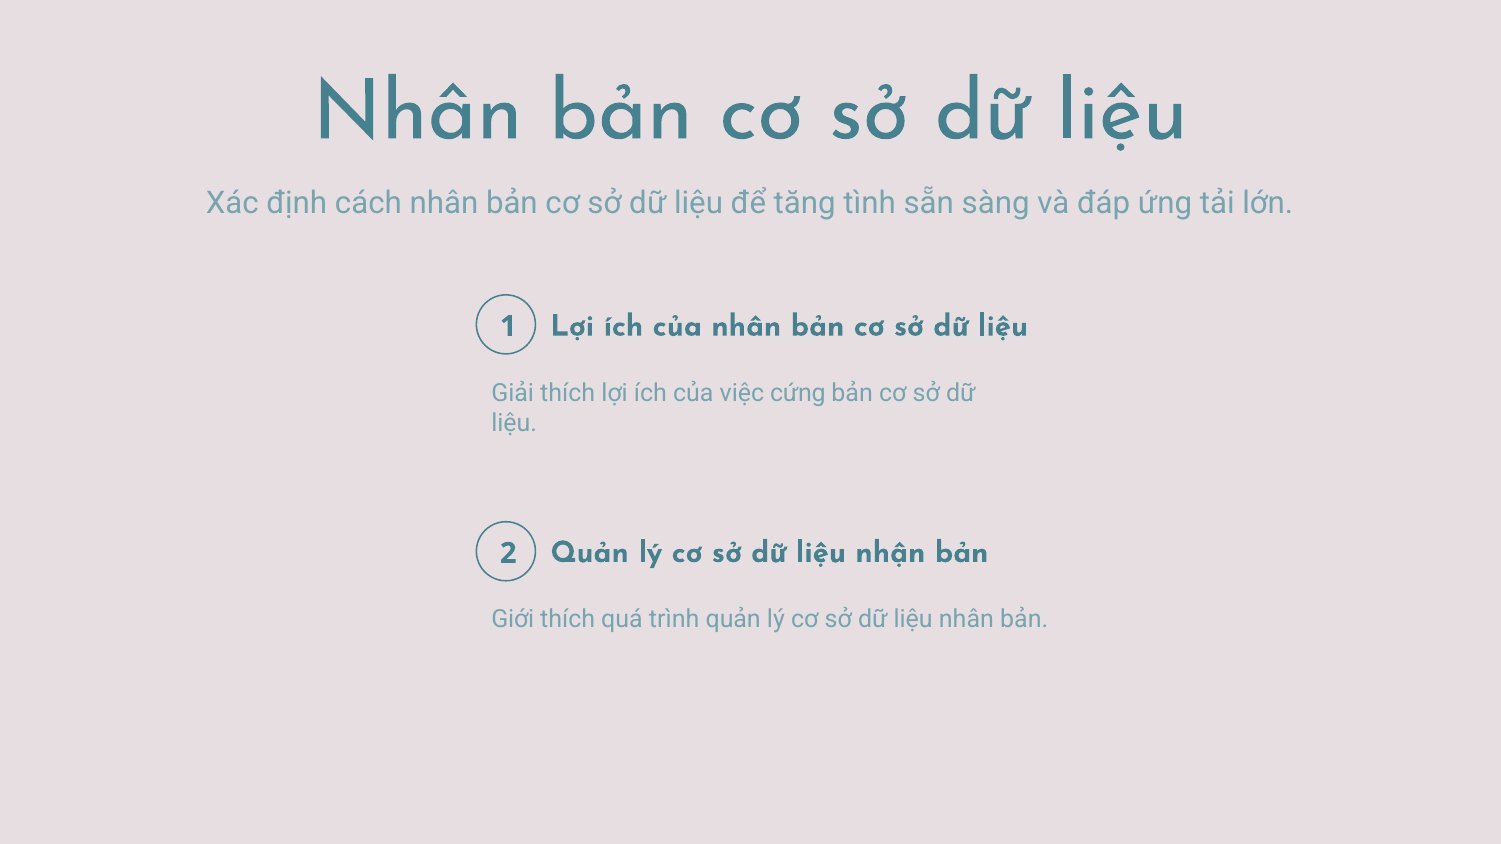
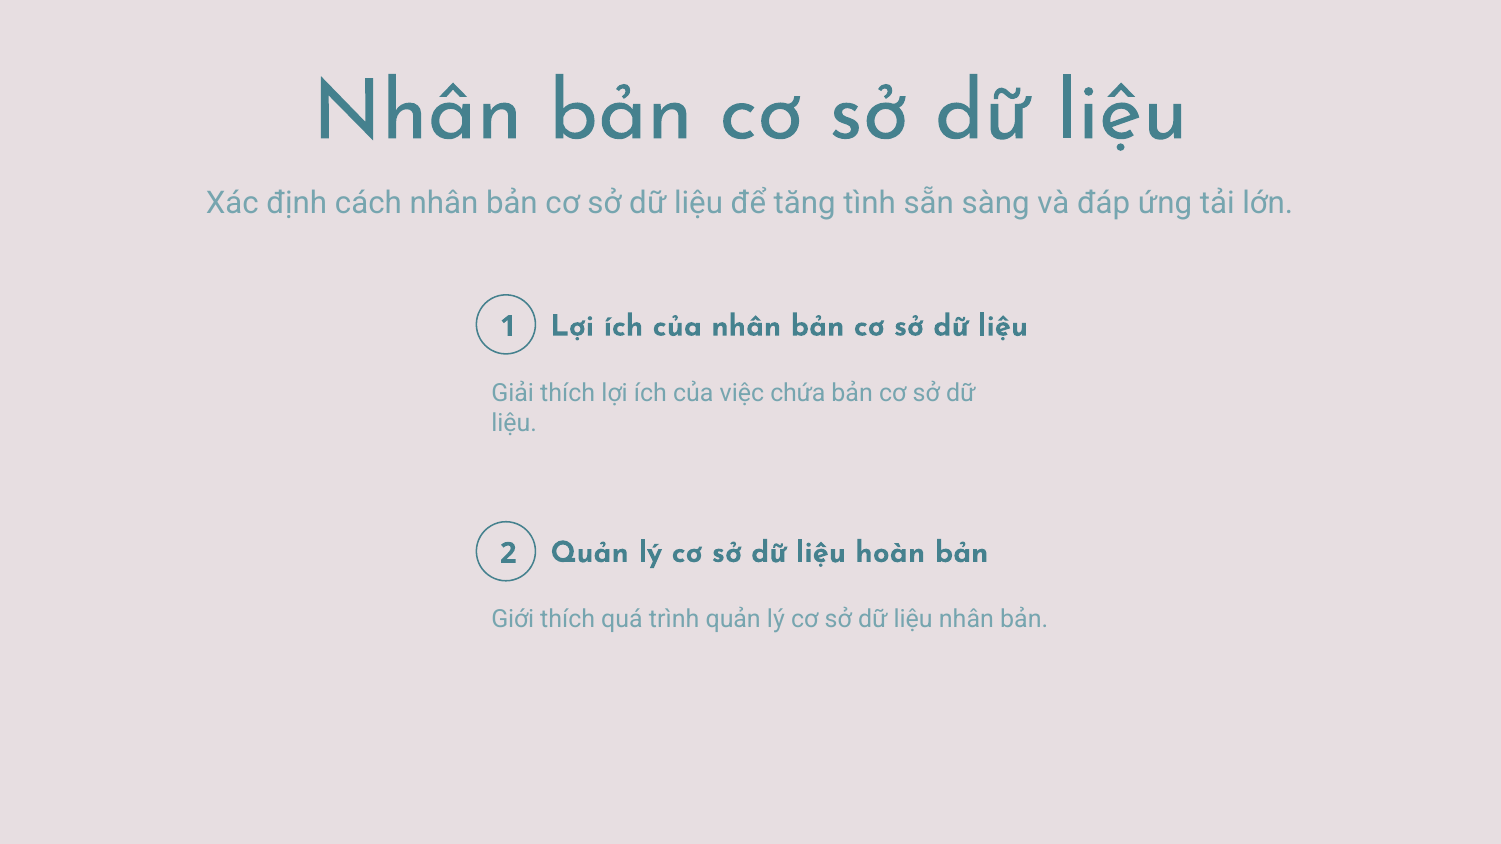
cứng: cứng -> chứa
nhận: nhận -> hoàn
